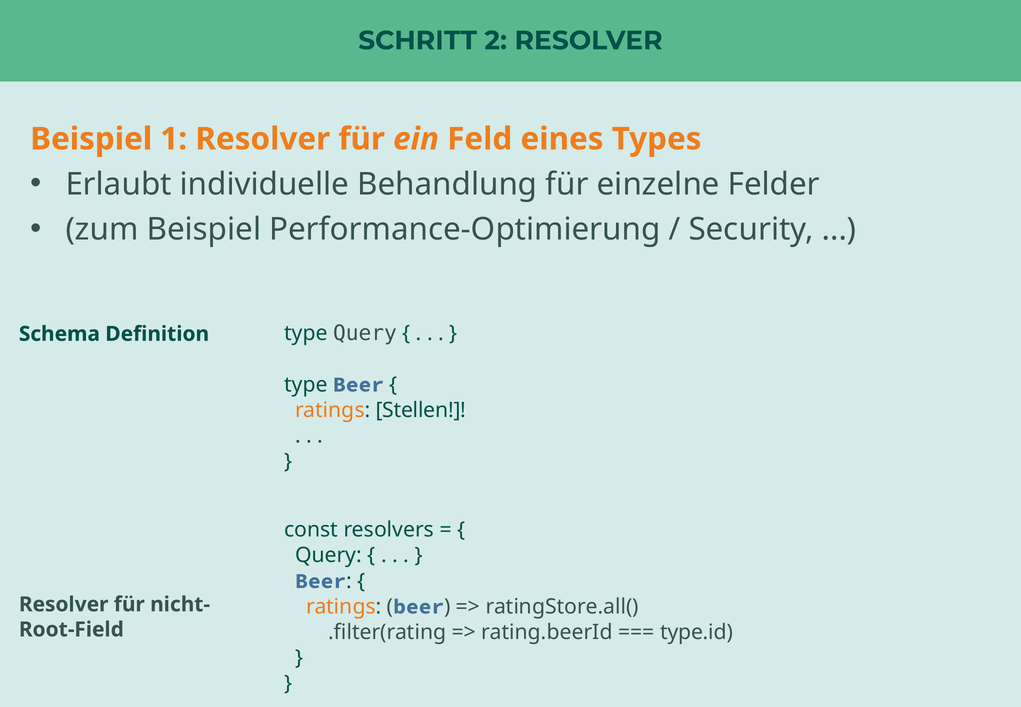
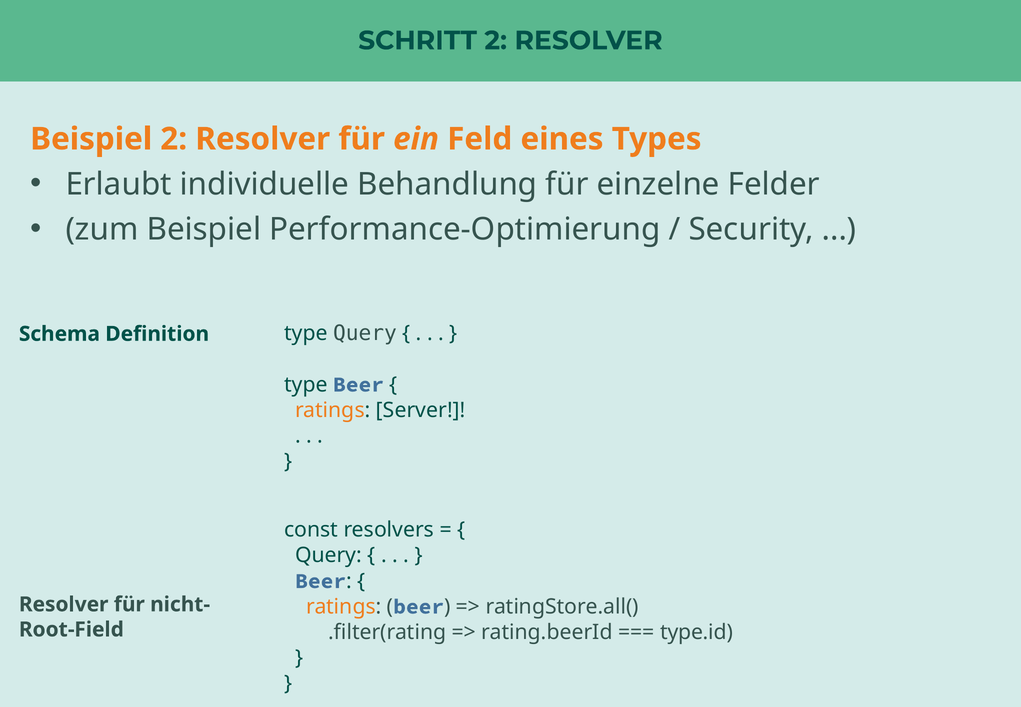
Beispiel 1: 1 -> 2
Stellen: Stellen -> Server
